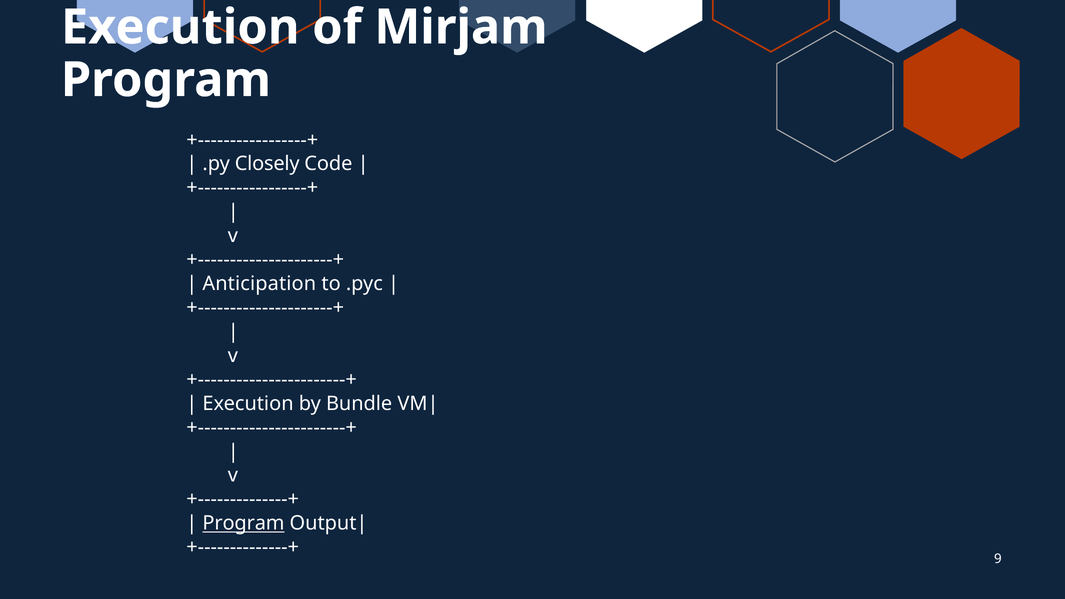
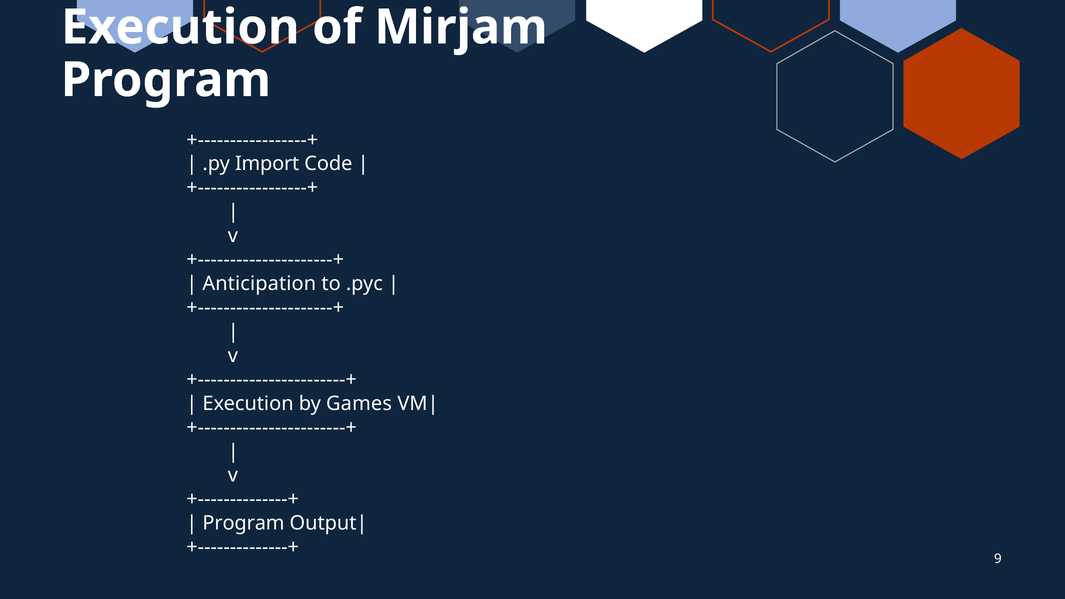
Closely: Closely -> Import
Bundle: Bundle -> Games
Program at (243, 523) underline: present -> none
